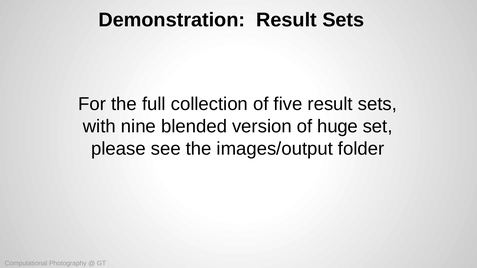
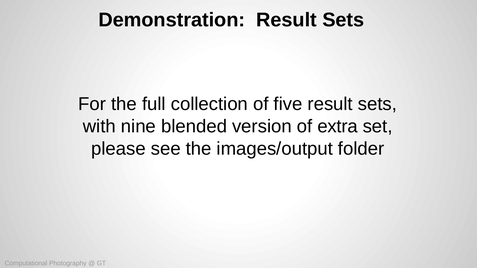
huge: huge -> extra
